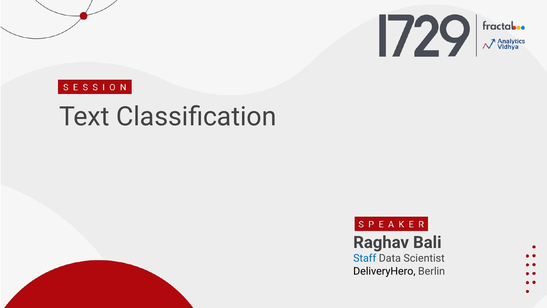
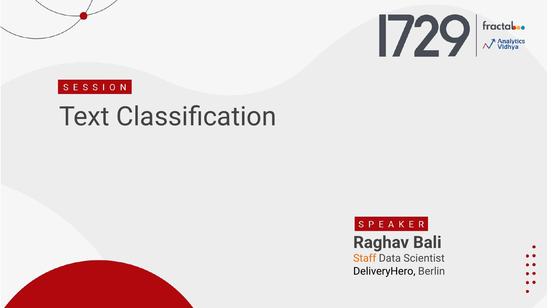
Staff colour: blue -> orange
